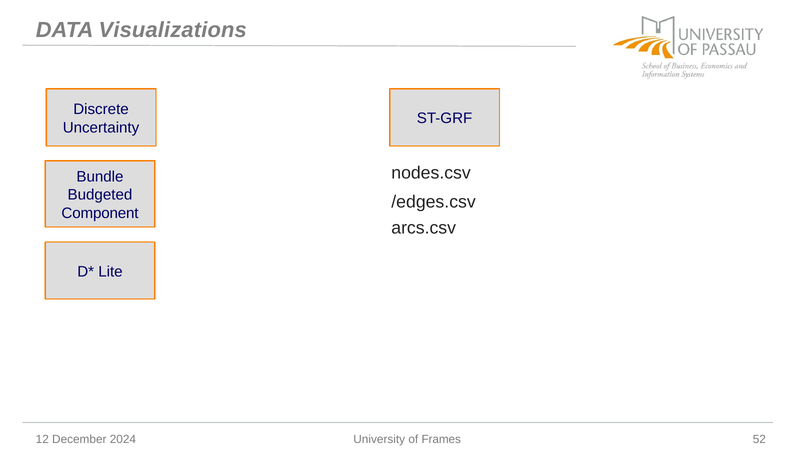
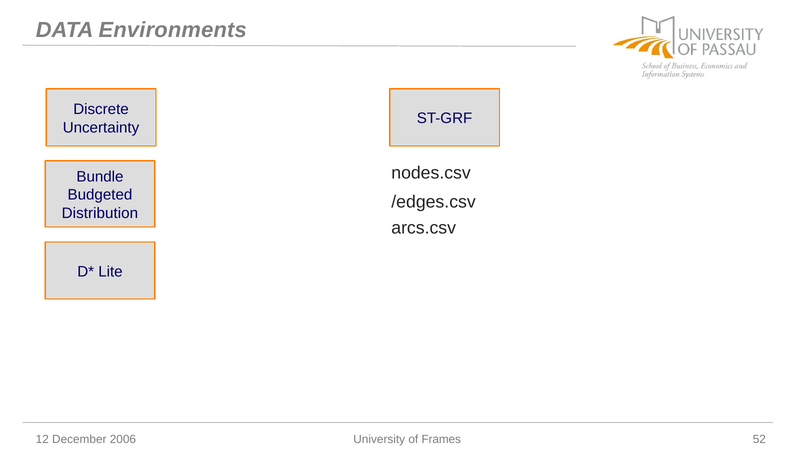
Visualizations: Visualizations -> Environments
Component: Component -> Distribution
2024: 2024 -> 2006
